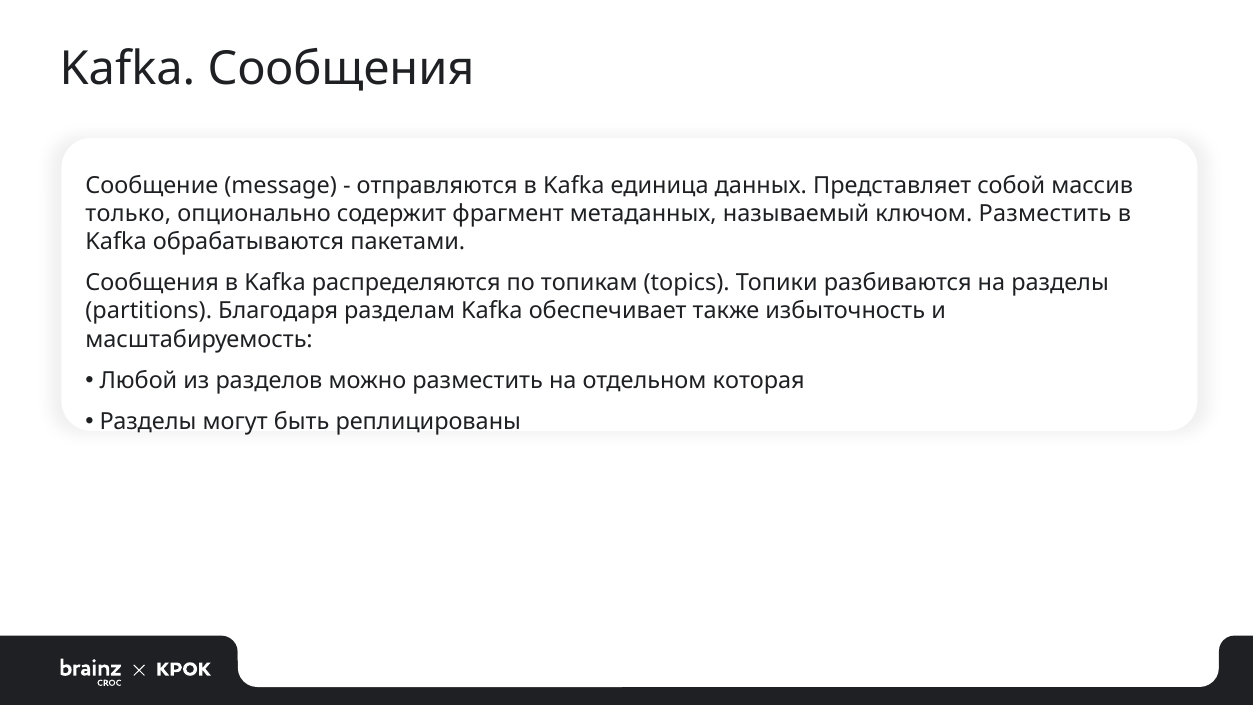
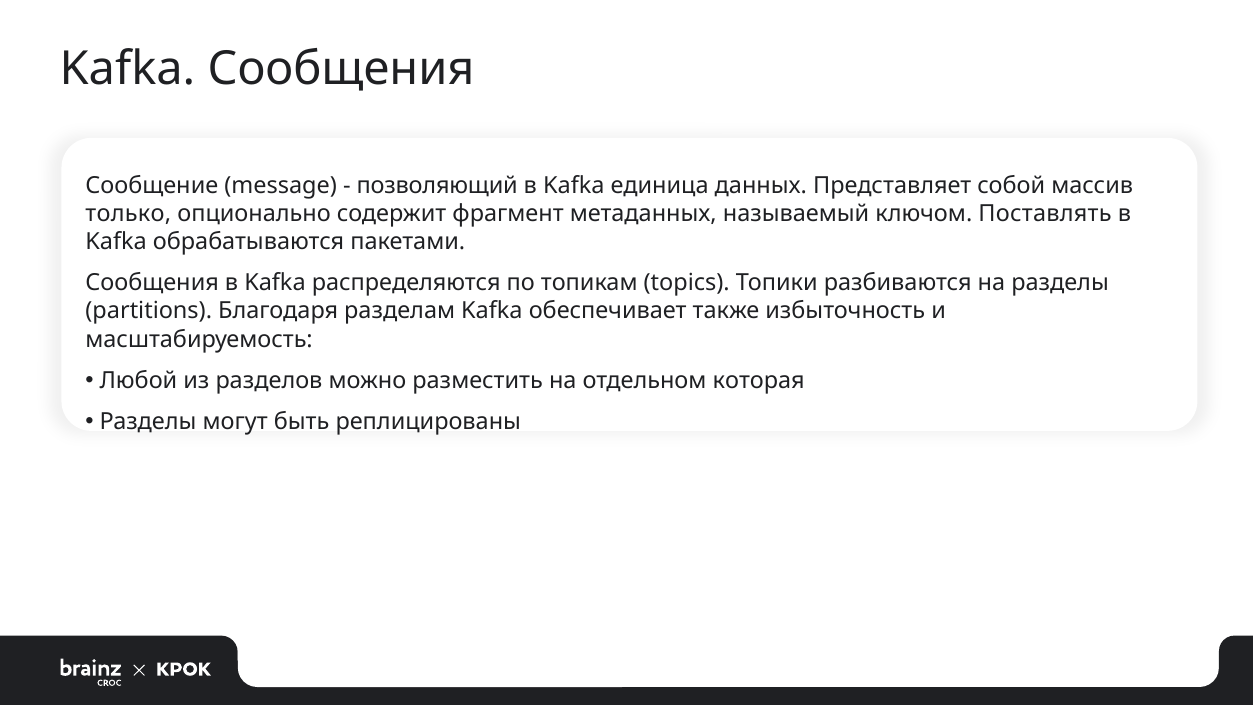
отправляются: отправляются -> позволяющий
ключом Разместить: Разместить -> Поставлять
